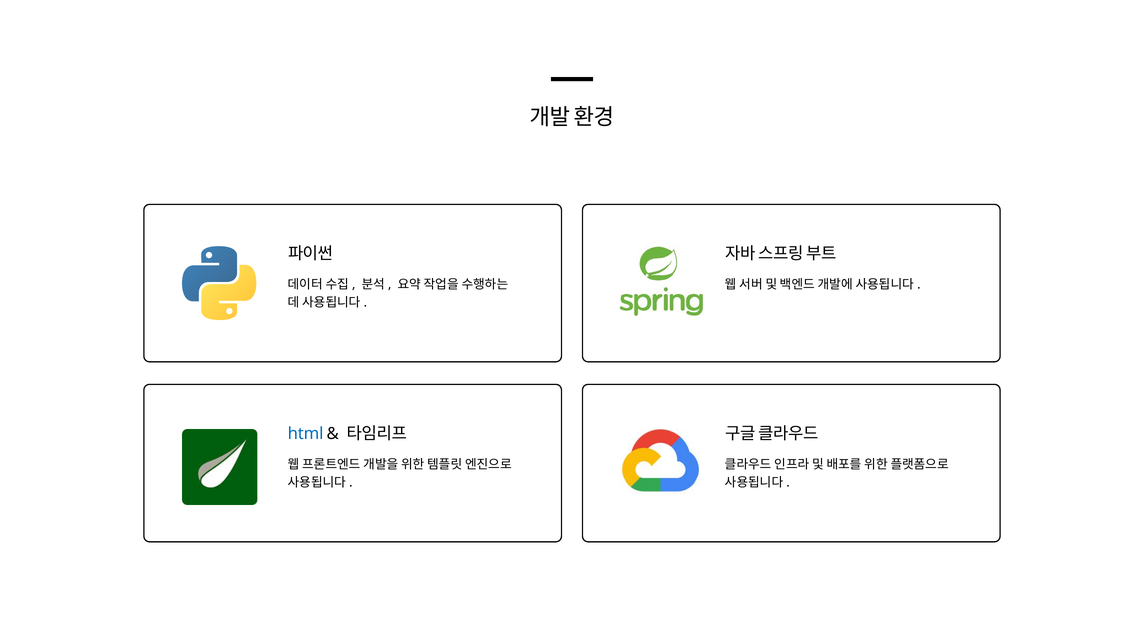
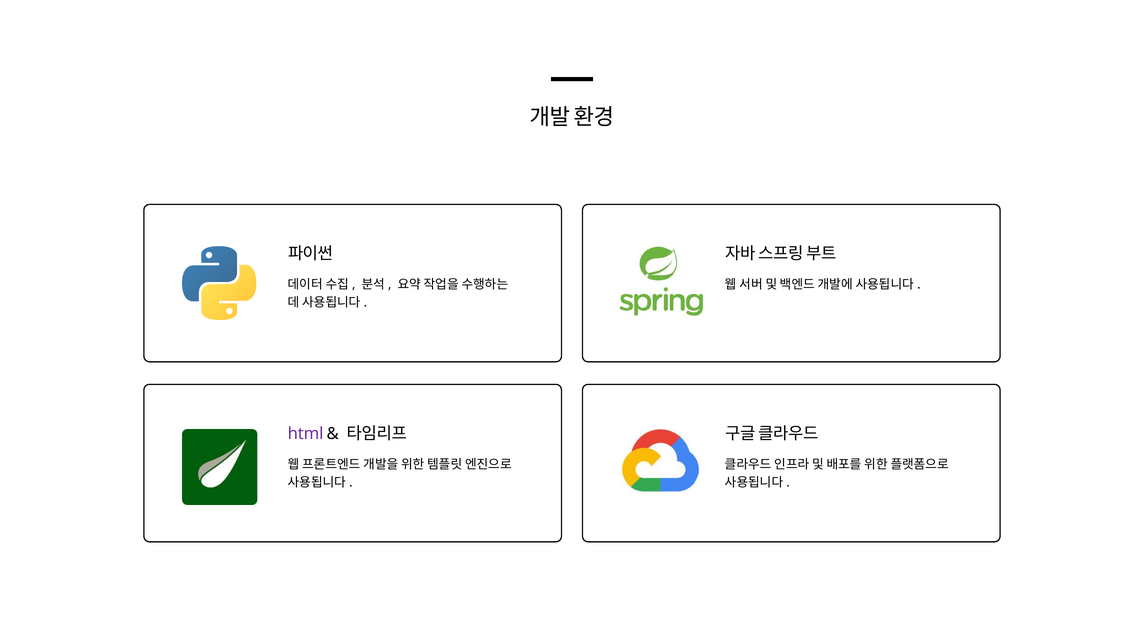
html colour: blue -> purple
